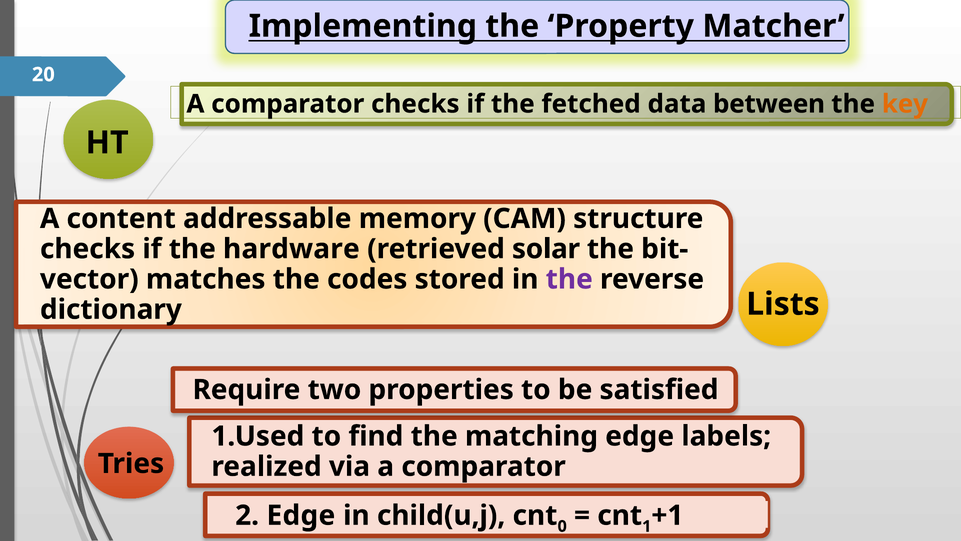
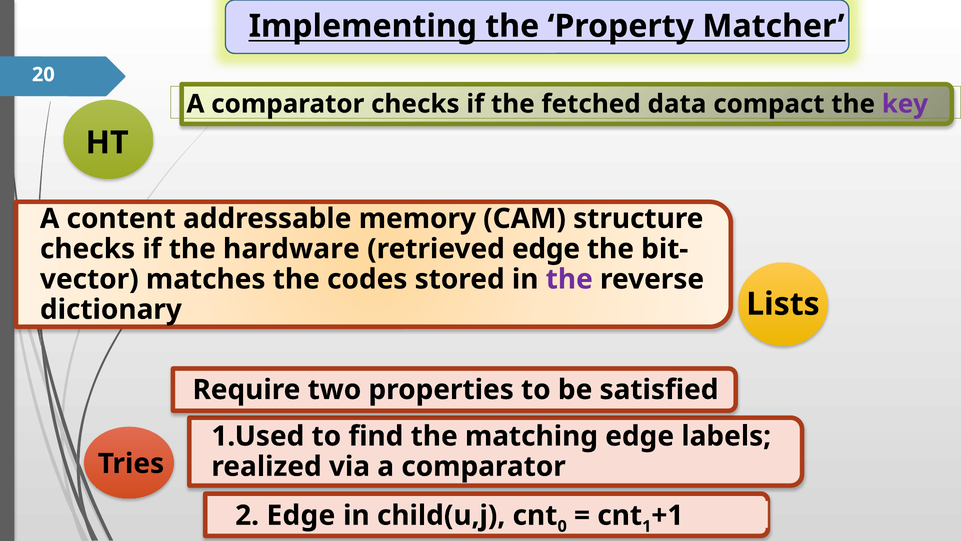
between: between -> compact
key colour: orange -> purple
retrieved solar: solar -> edge
